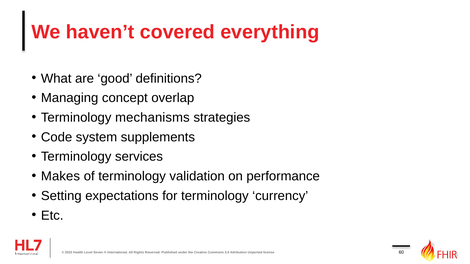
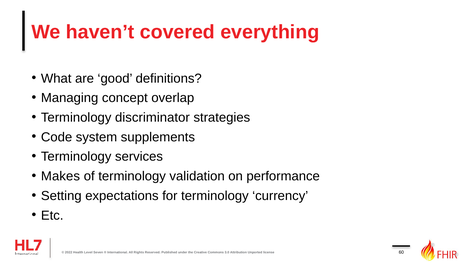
mechanisms: mechanisms -> discriminator
